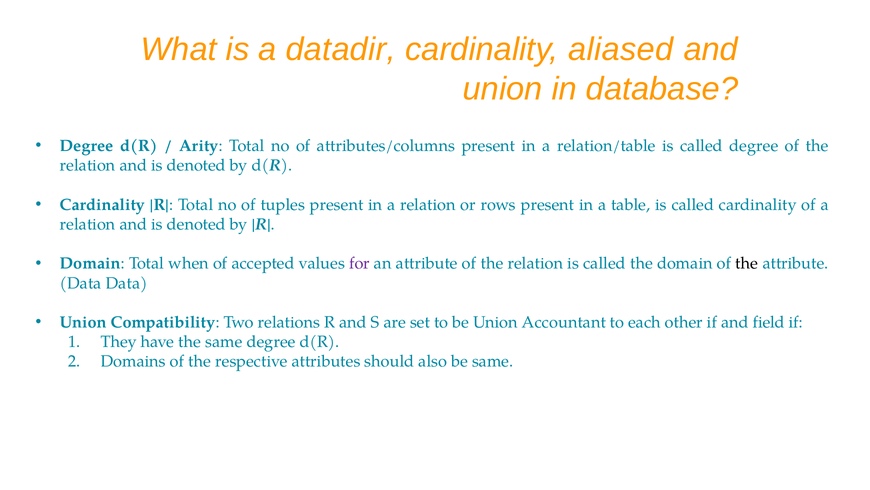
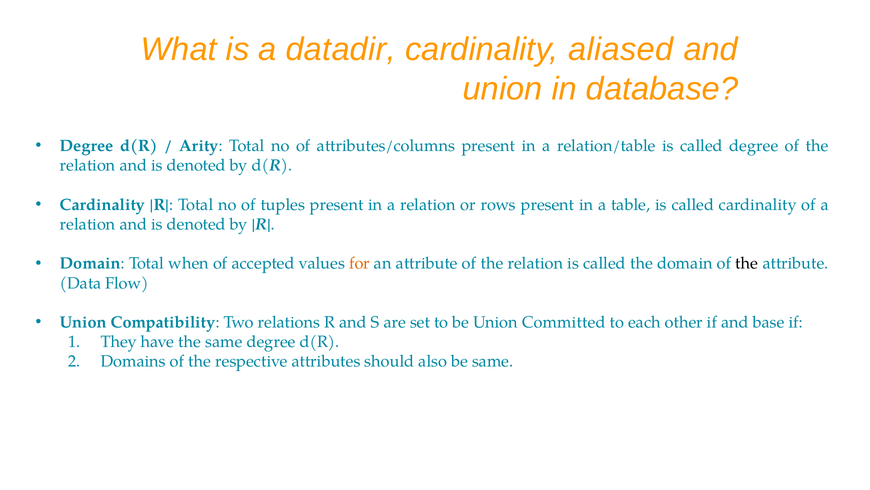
for colour: purple -> orange
Data Data: Data -> Flow
Accountant: Accountant -> Committed
field: field -> base
